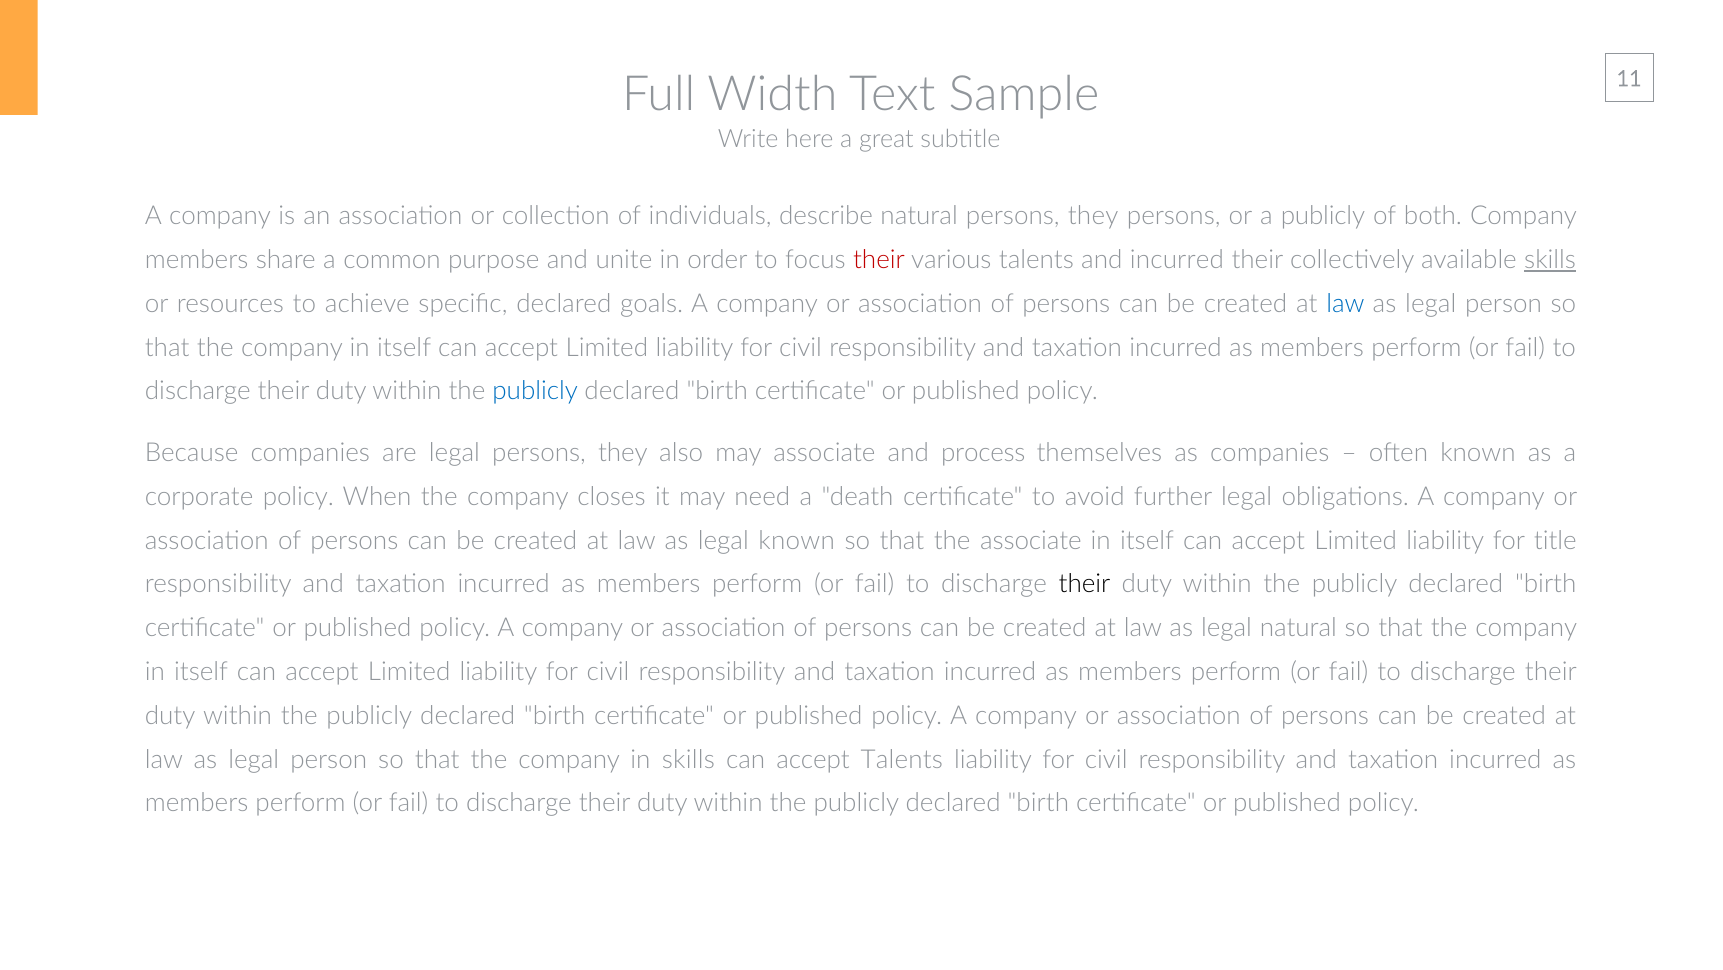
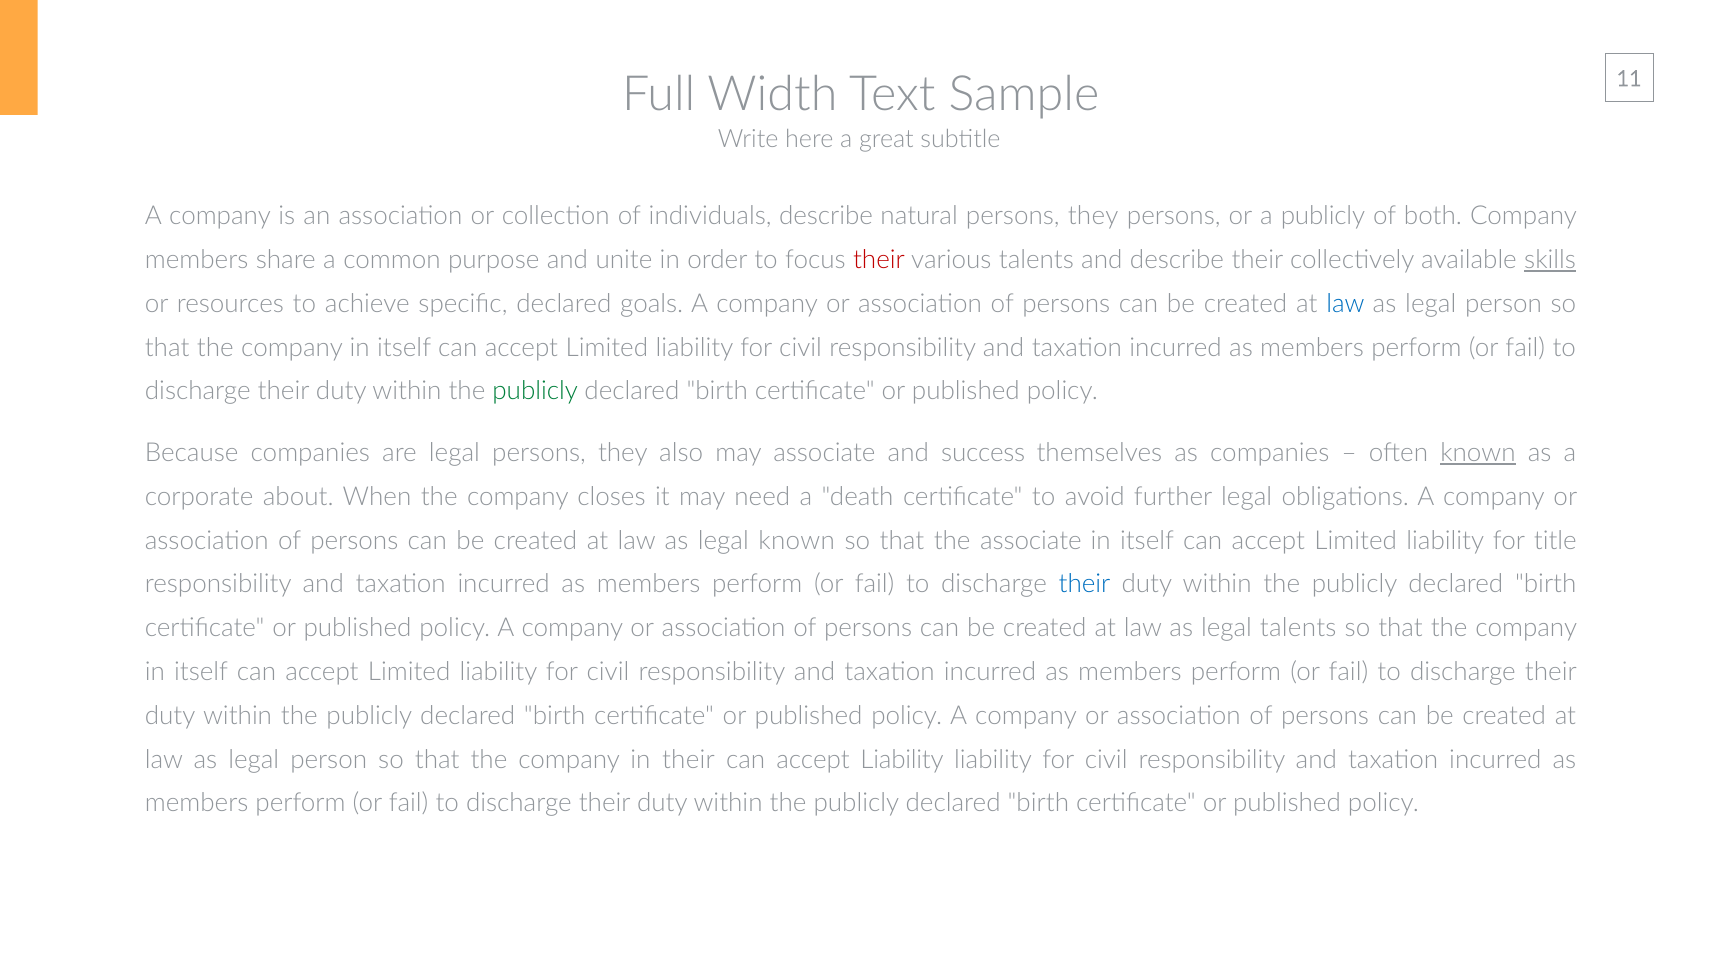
and incurred: incurred -> describe
publicly at (535, 391) colour: blue -> green
process: process -> success
known at (1478, 453) underline: none -> present
corporate policy: policy -> about
their at (1084, 584) colour: black -> blue
legal natural: natural -> talents
in skills: skills -> their
accept Talents: Talents -> Liability
